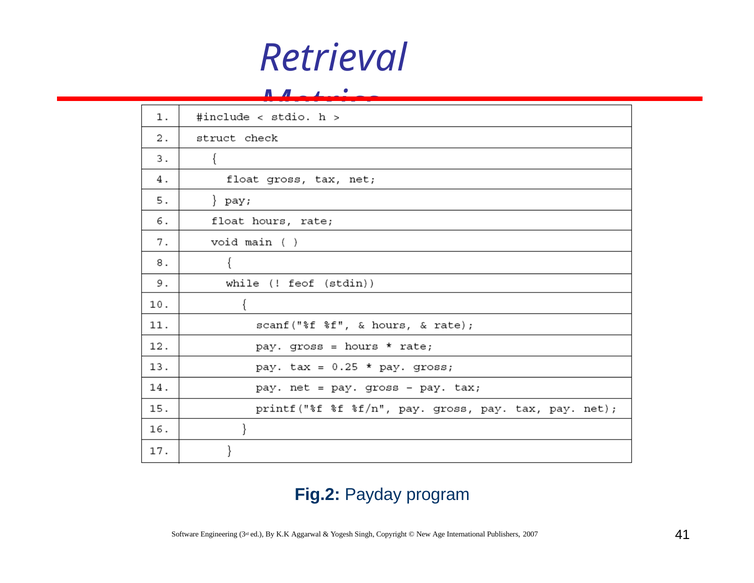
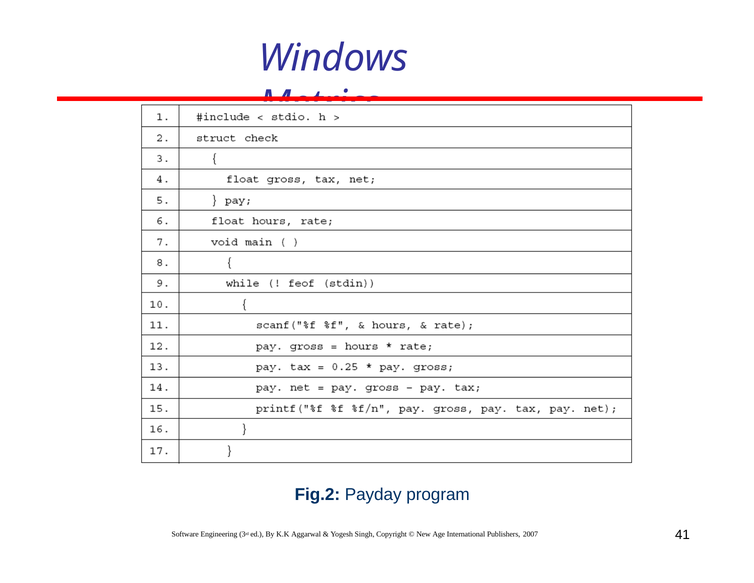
Retrieval: Retrieval -> Windows
